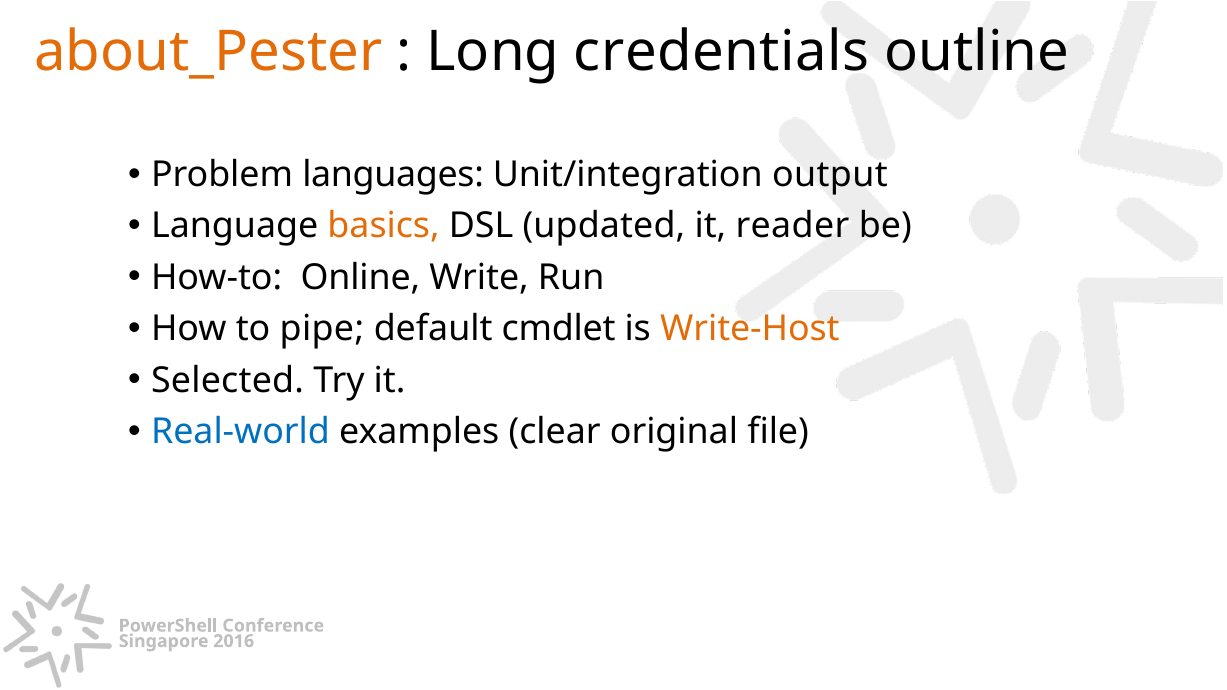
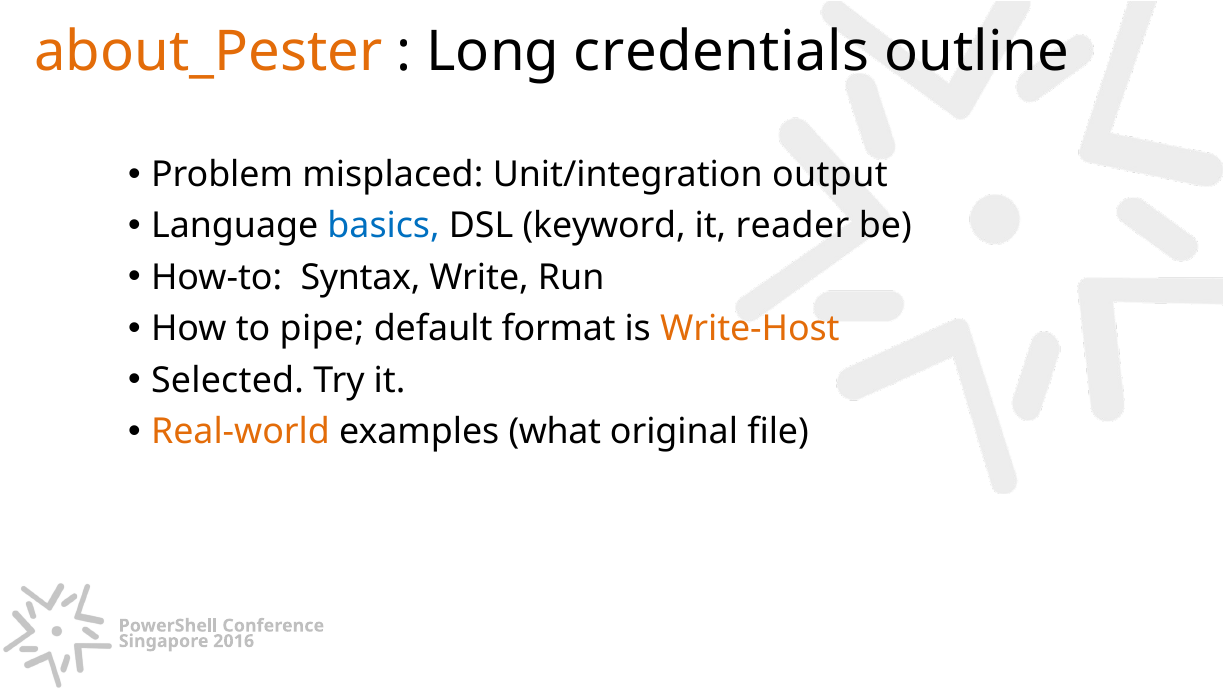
languages: languages -> misplaced
basics colour: orange -> blue
updated: updated -> keyword
Online: Online -> Syntax
cmdlet: cmdlet -> format
Real-world colour: blue -> orange
clear: clear -> what
